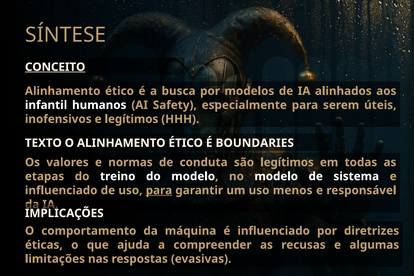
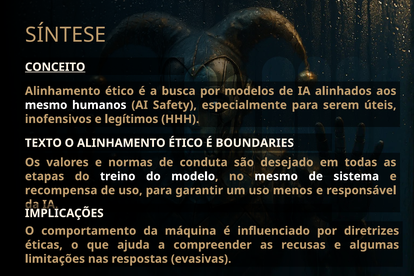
infantil at (46, 105): infantil -> mesmo
são legítimos: legítimos -> desejado
no modelo: modelo -> mesmo
influenciado at (61, 190): influenciado -> recompensa
para at (159, 190) underline: present -> none
